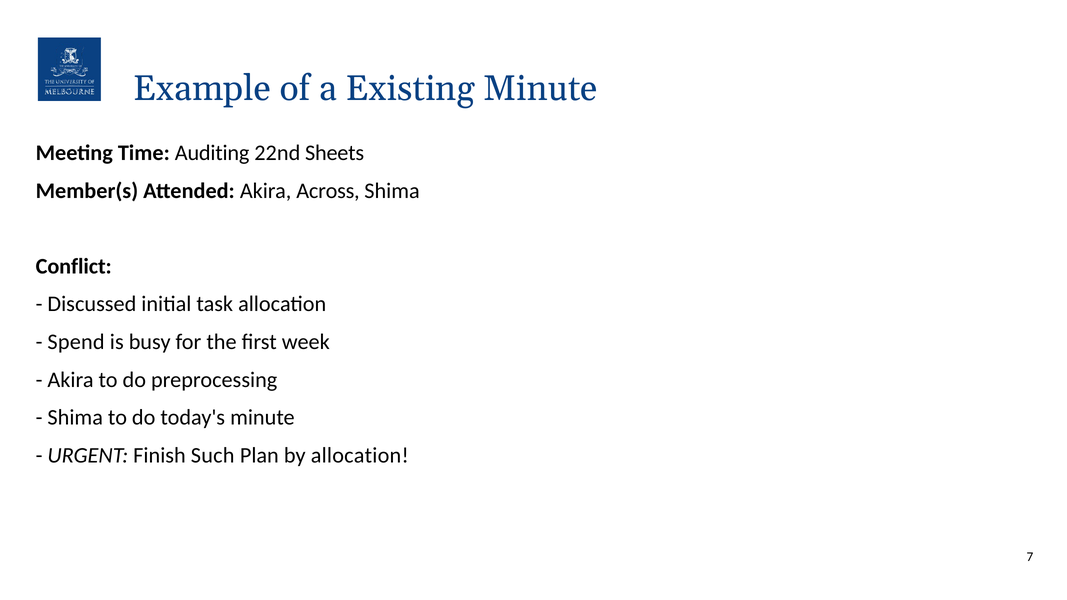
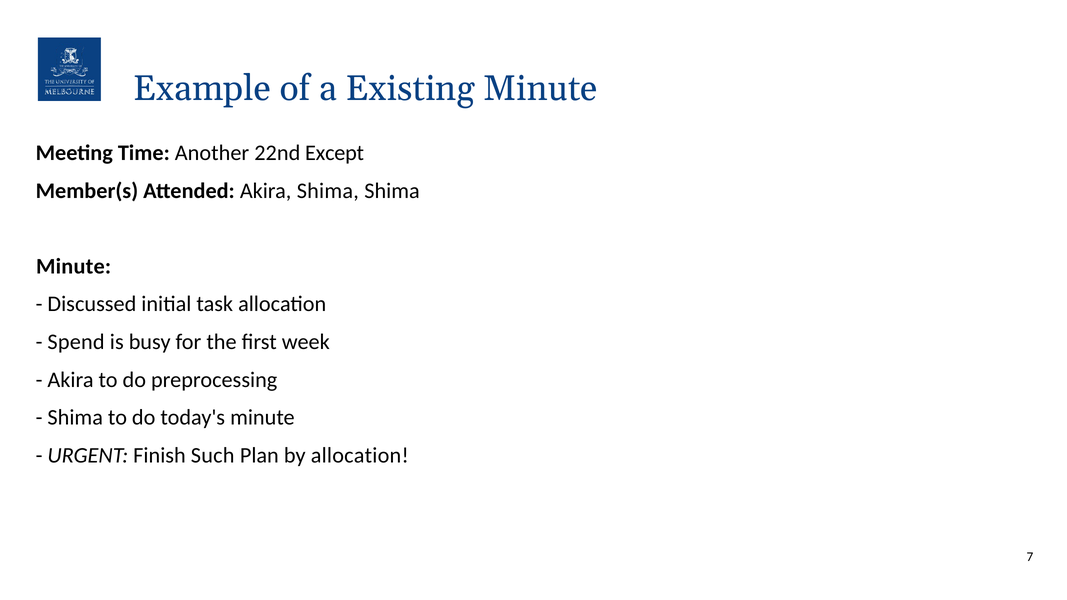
Auditing: Auditing -> Another
Sheets: Sheets -> Except
Akira Across: Across -> Shima
Conflict at (74, 266): Conflict -> Minute
